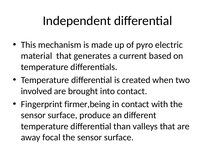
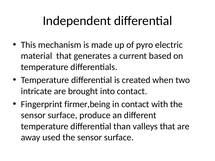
involved: involved -> intricate
focal: focal -> used
